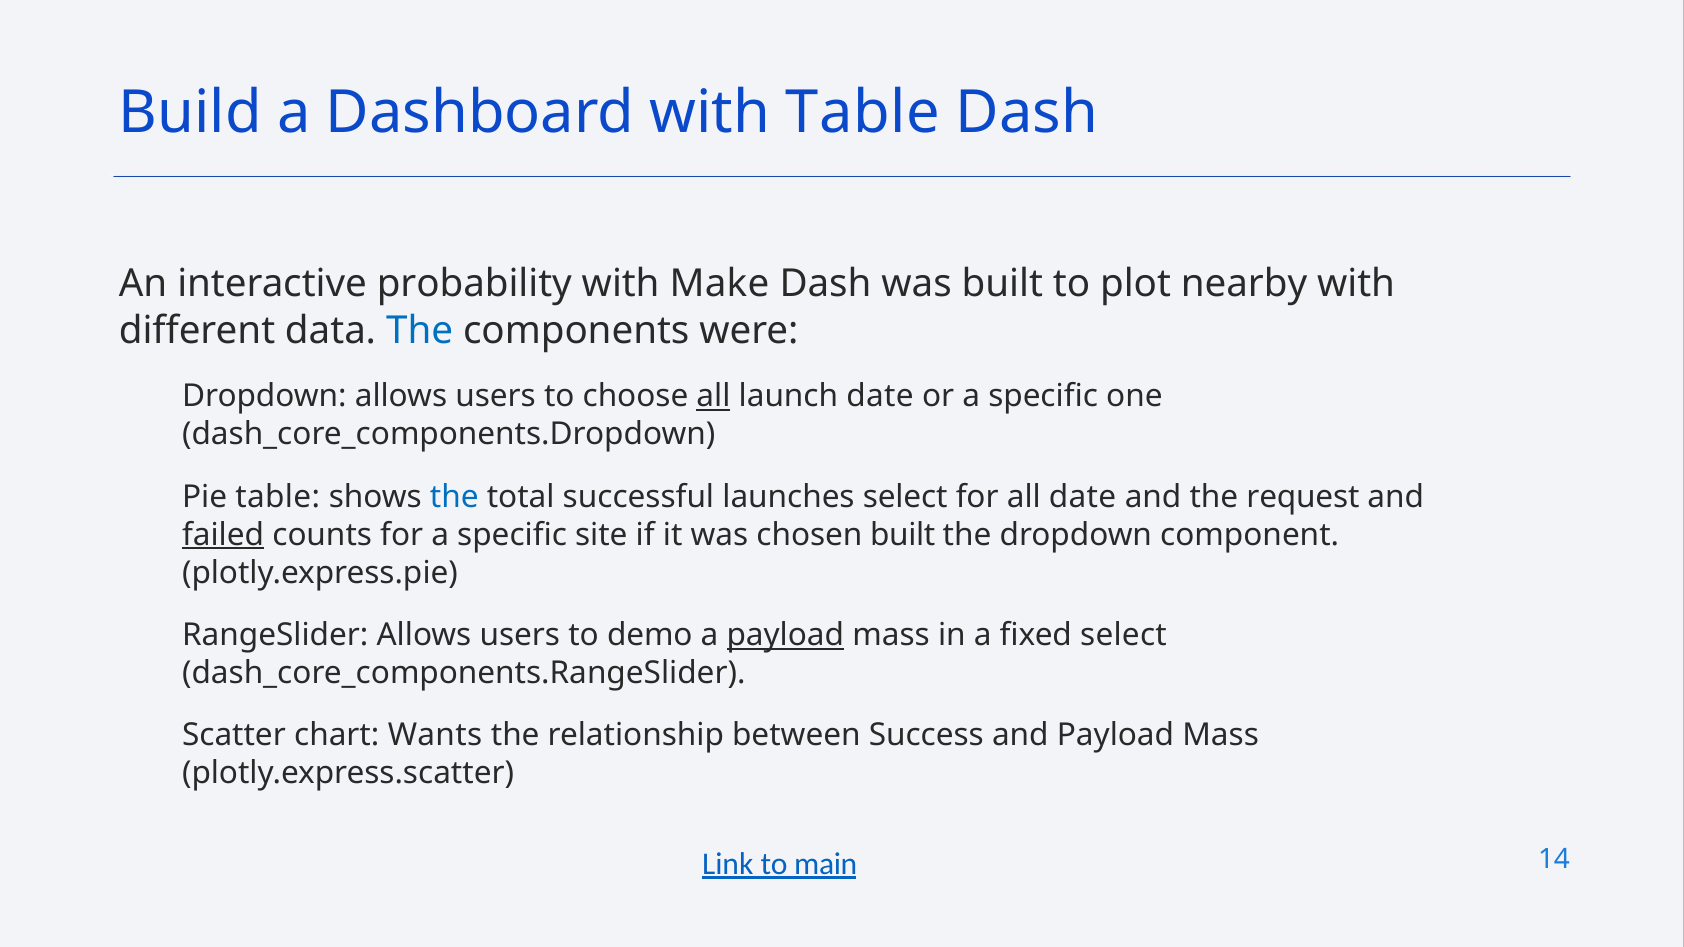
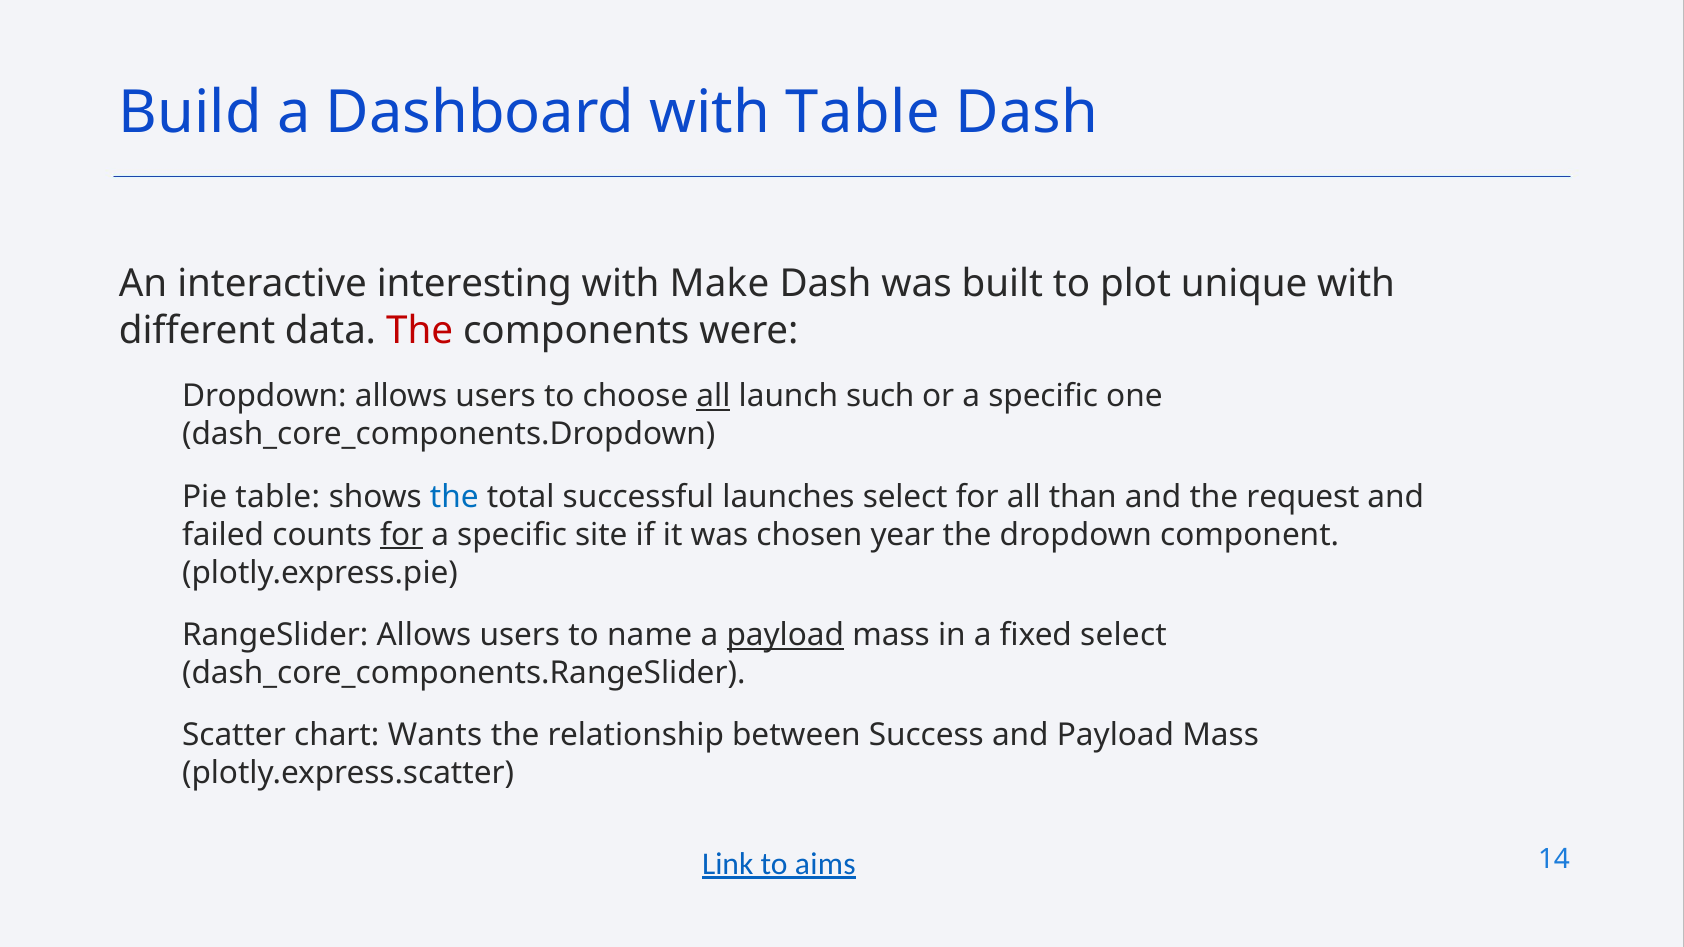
probability: probability -> interesting
nearby: nearby -> unique
The at (420, 331) colour: blue -> red
launch date: date -> such
all date: date -> than
failed underline: present -> none
for at (402, 535) underline: none -> present
chosen built: built -> year
demo: demo -> name
main: main -> aims
